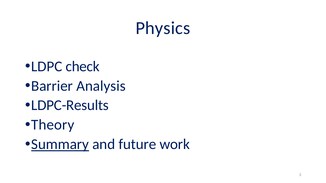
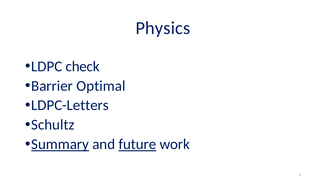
Analysis: Analysis -> Optimal
LDPC-Results: LDPC-Results -> LDPC-Letters
Theory: Theory -> Schultz
future underline: none -> present
